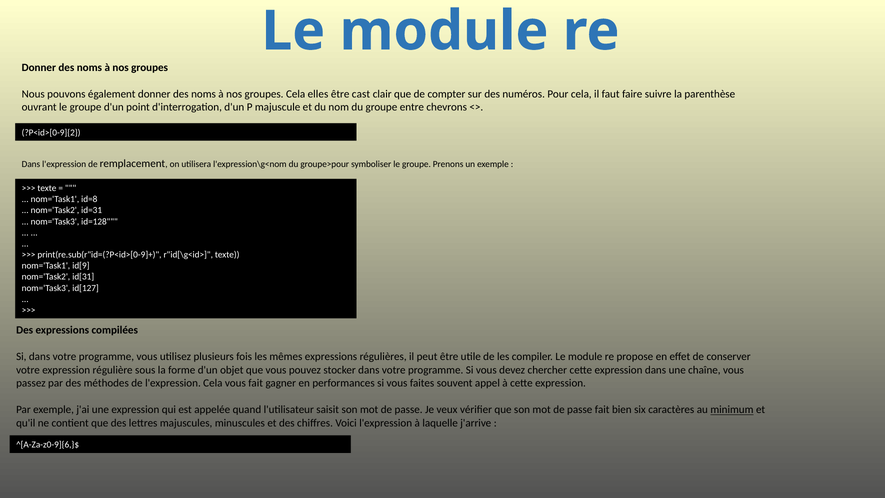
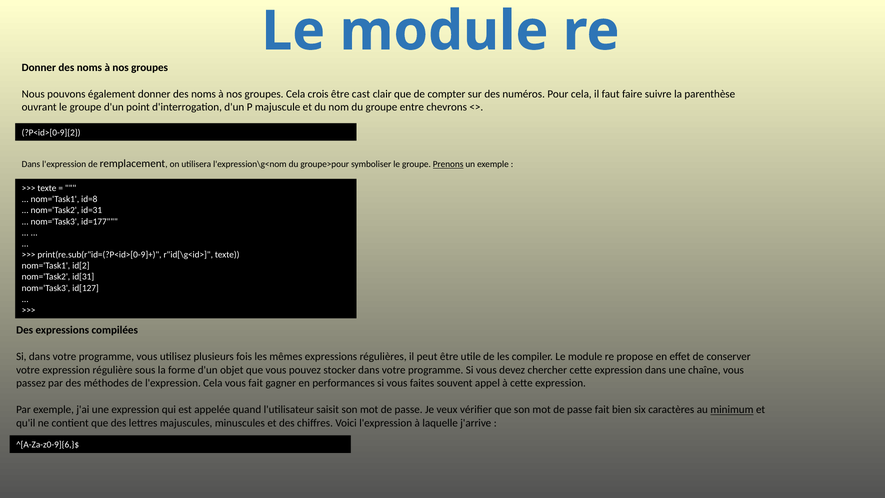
elles: elles -> crois
Prenons underline: none -> present
id=128: id=128 -> id=177
id[9: id[9 -> id[2
